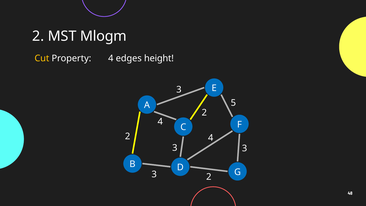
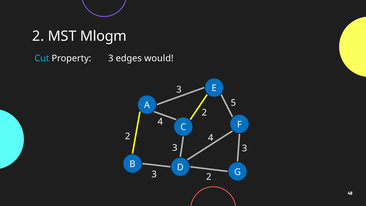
Cut colour: yellow -> light blue
Property 4: 4 -> 3
height: height -> would
